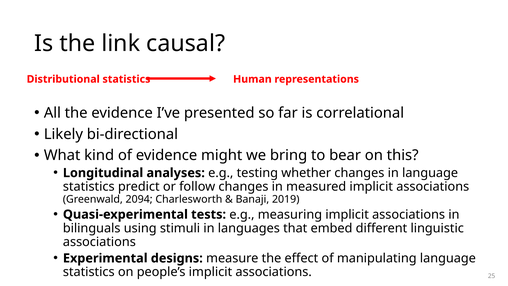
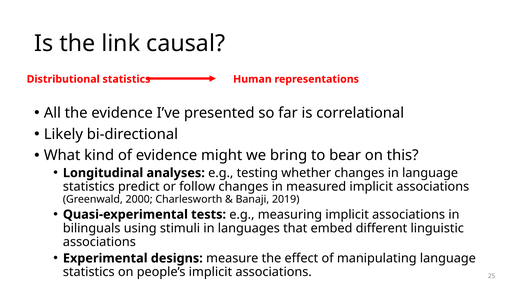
2094: 2094 -> 2000
